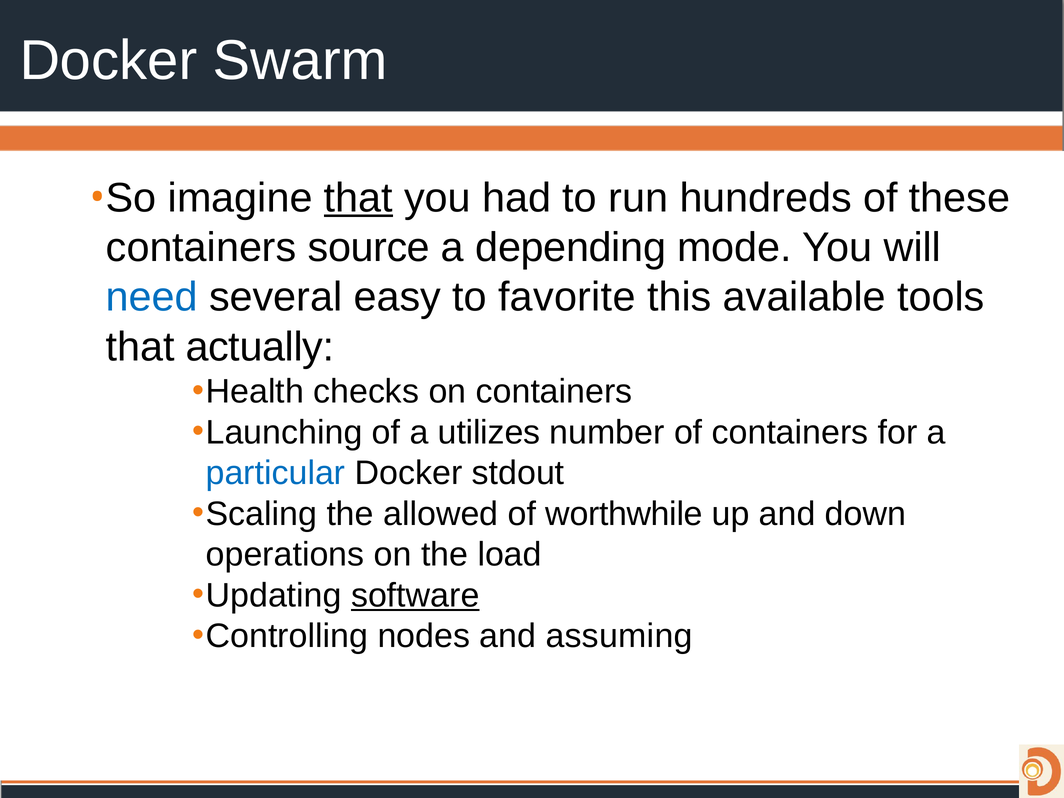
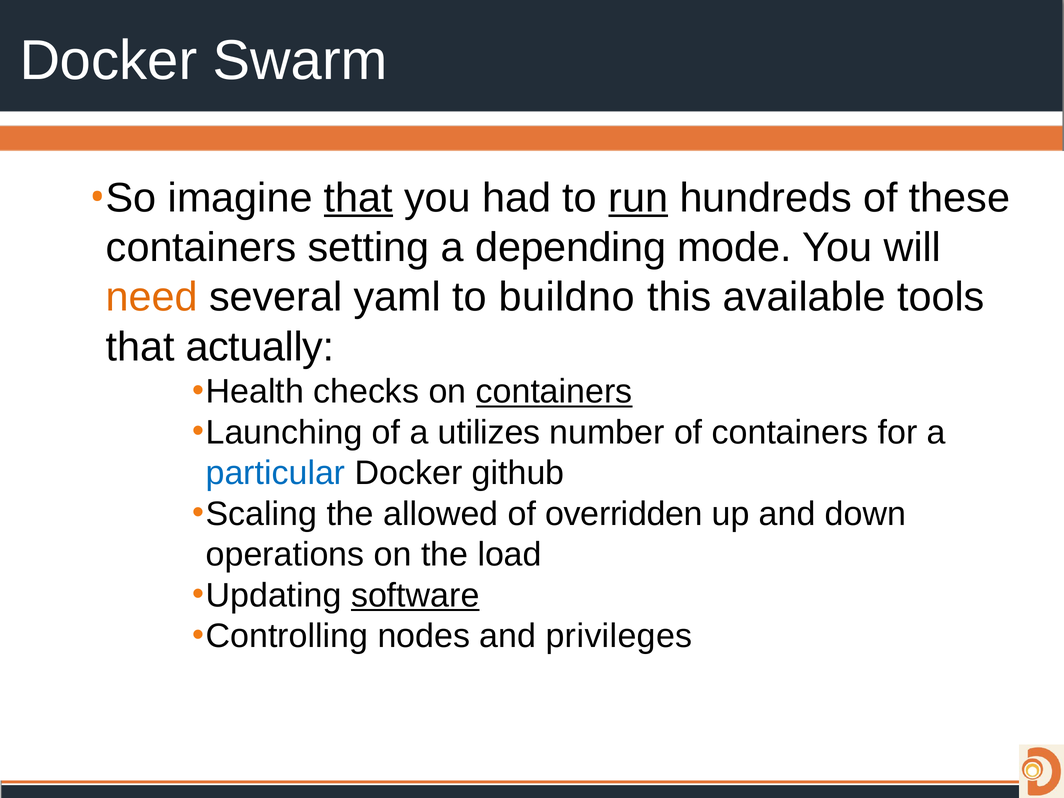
run underline: none -> present
source: source -> setting
need colour: blue -> orange
easy: easy -> yaml
favorite: favorite -> buildno
containers at (554, 392) underline: none -> present
stdout: stdout -> github
worthwhile: worthwhile -> overridden
assuming: assuming -> privileges
